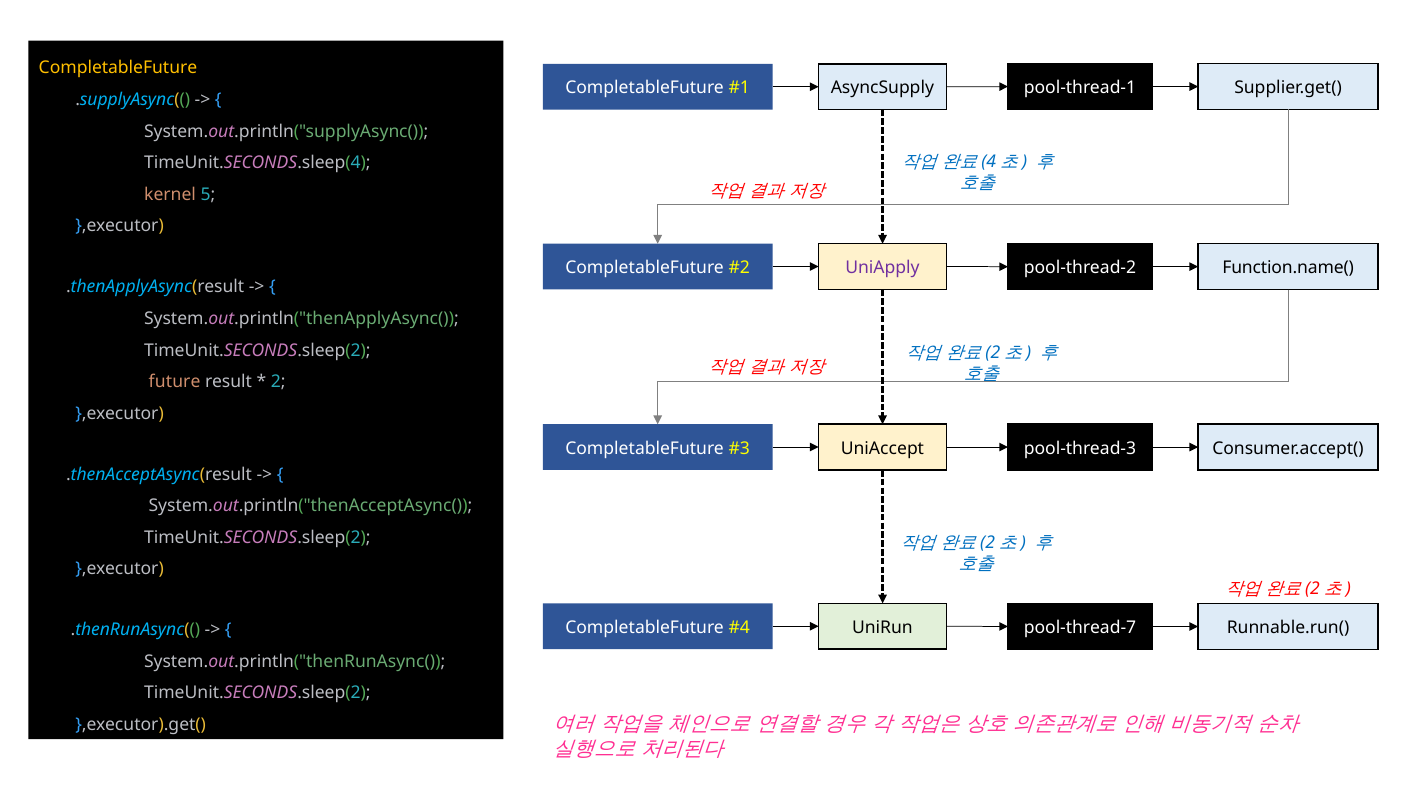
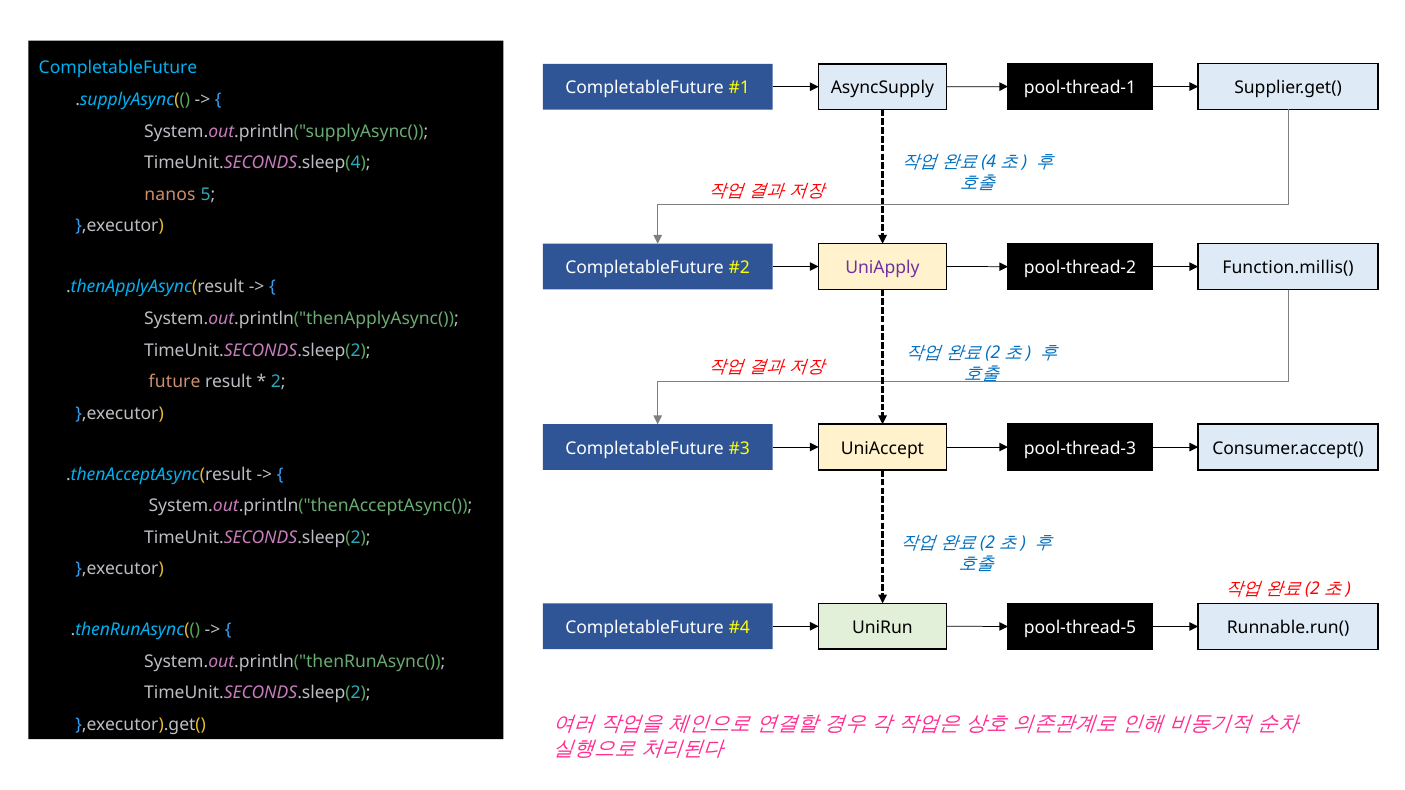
CompletableFuture at (118, 68) colour: yellow -> light blue
kernel: kernel -> nanos
Function.name(: Function.name( -> Function.millis(
pool-thread-7: pool-thread-7 -> pool-thread-5
